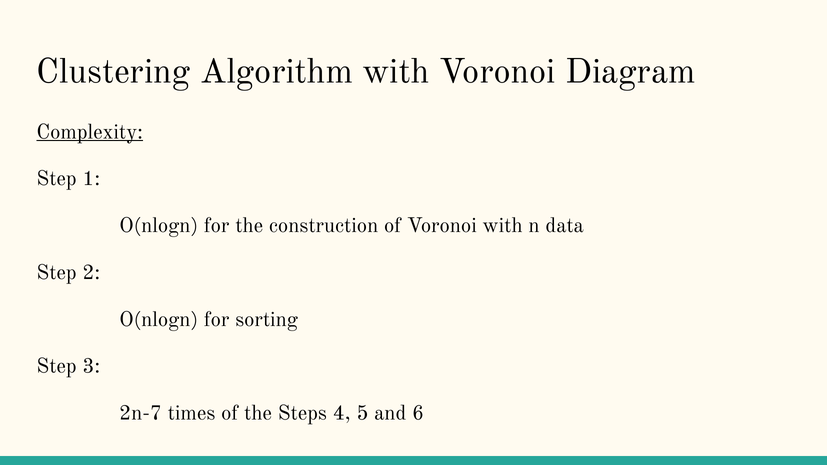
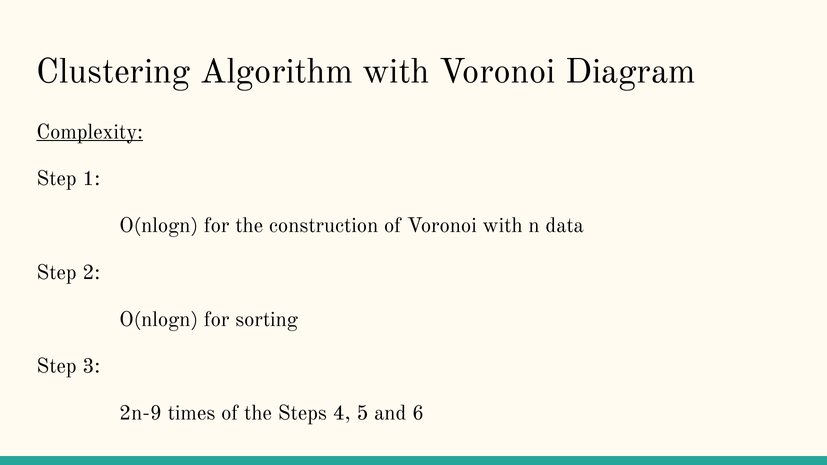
2n-7: 2n-7 -> 2n-9
